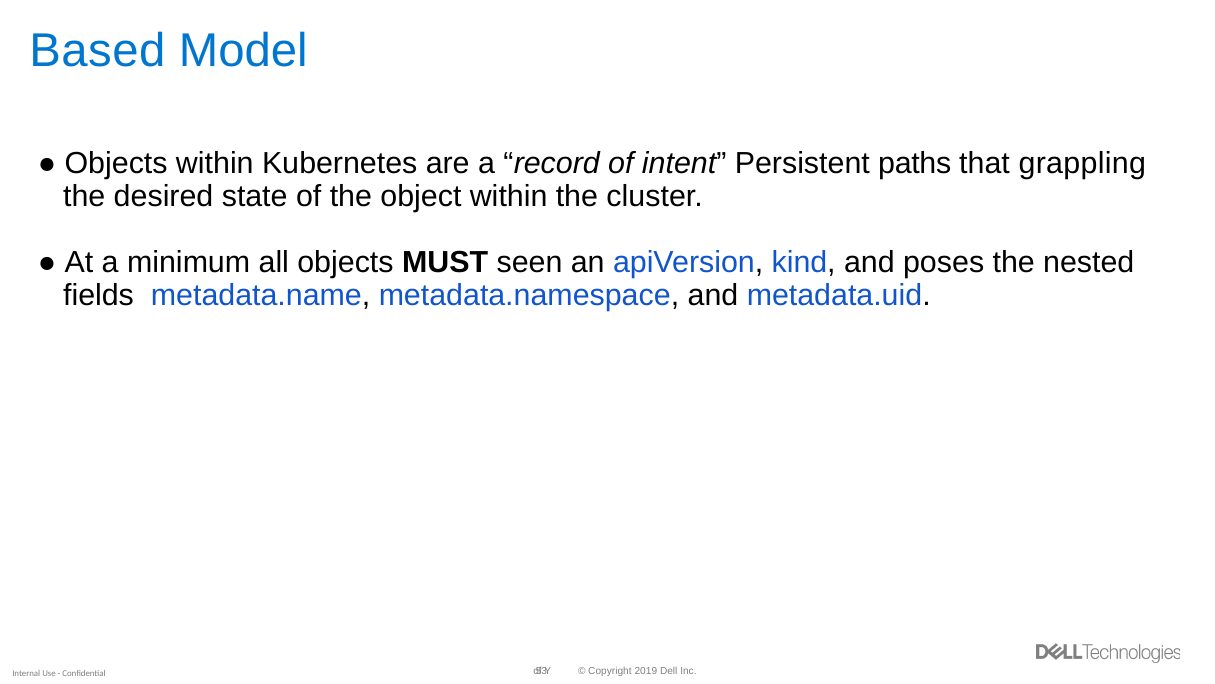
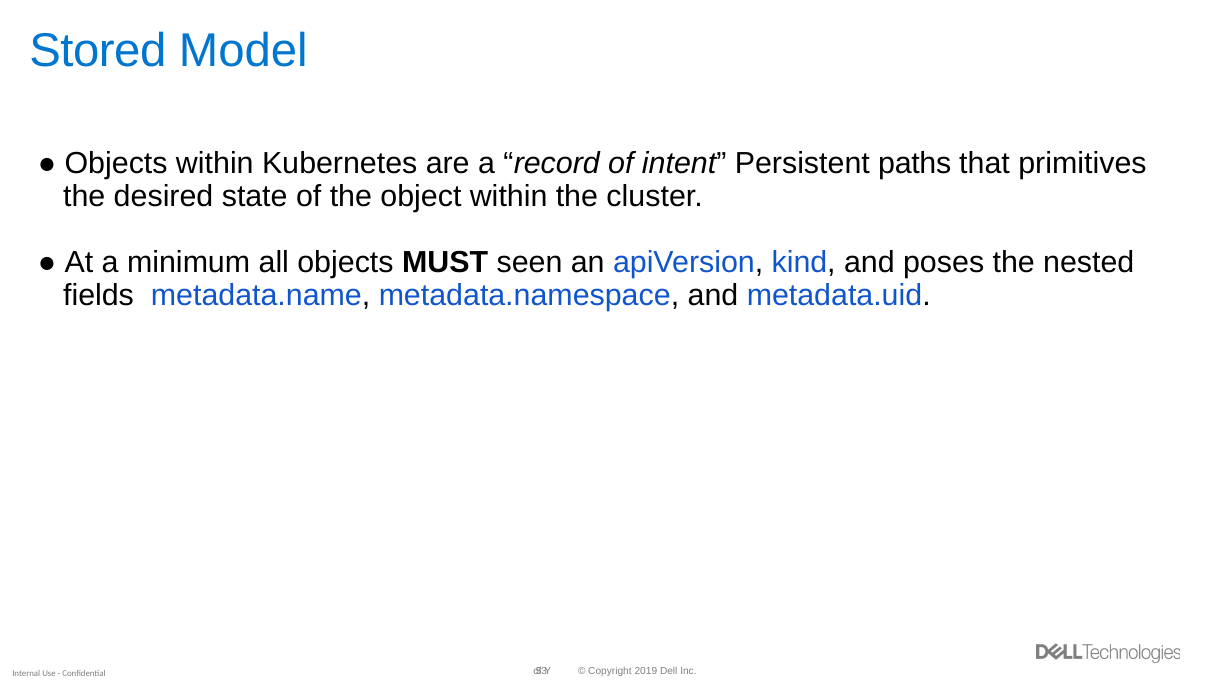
Based: Based -> Stored
grappling: grappling -> primitives
